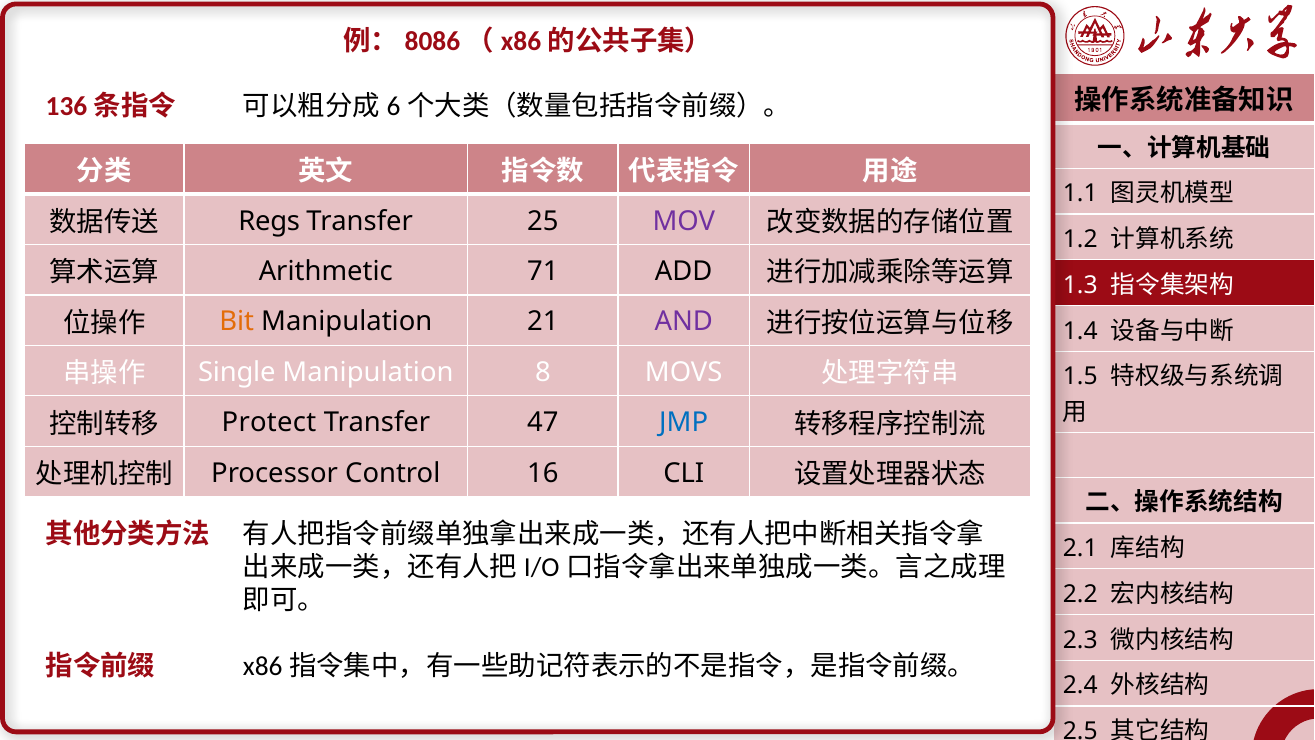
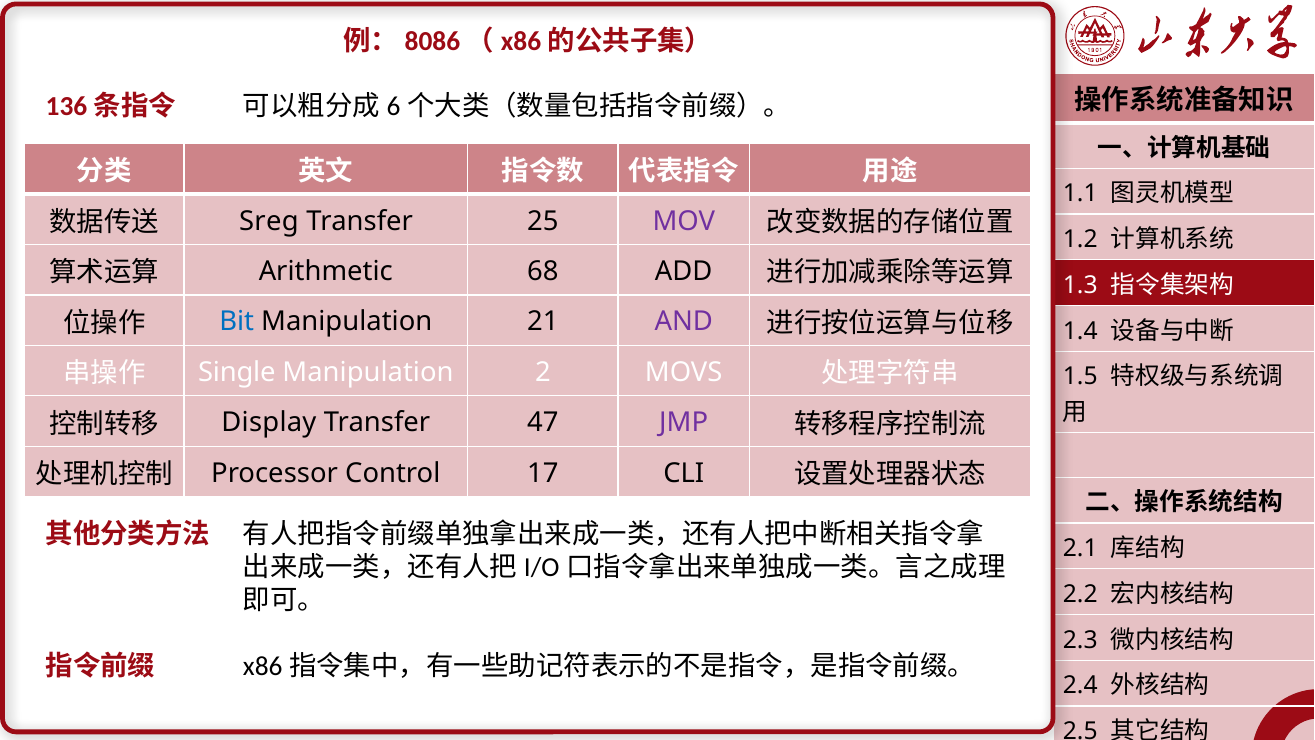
Regs: Regs -> Sreg
71: 71 -> 68
Bit colour: orange -> blue
8: 8 -> 2
Protect: Protect -> Display
JMP colour: blue -> purple
16: 16 -> 17
